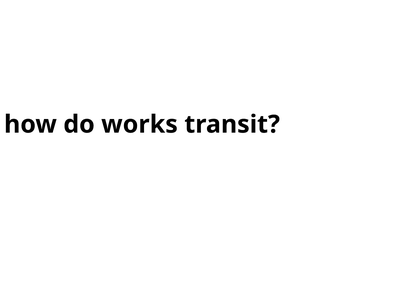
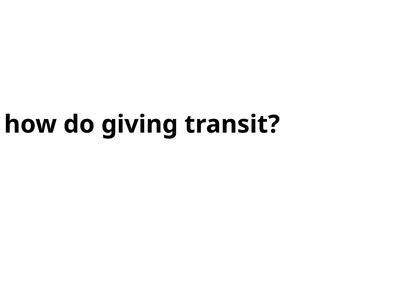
works: works -> giving
